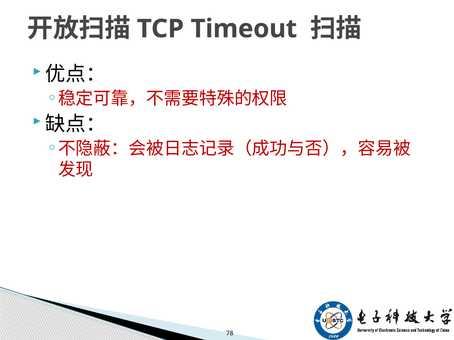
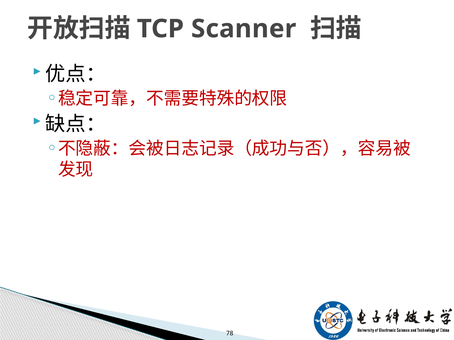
Timeout: Timeout -> Scanner
